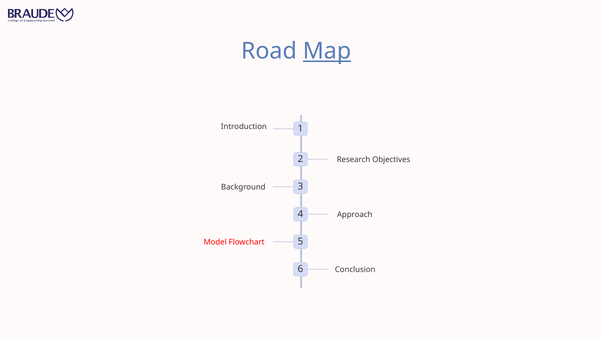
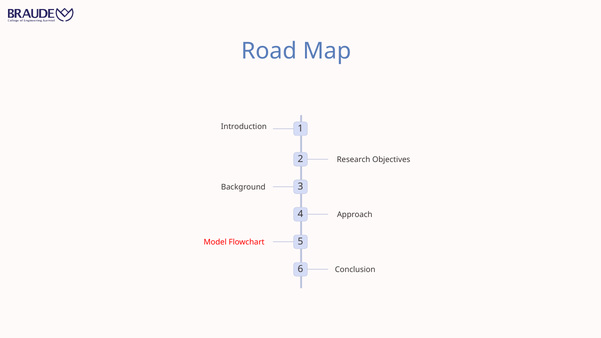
Map underline: present -> none
